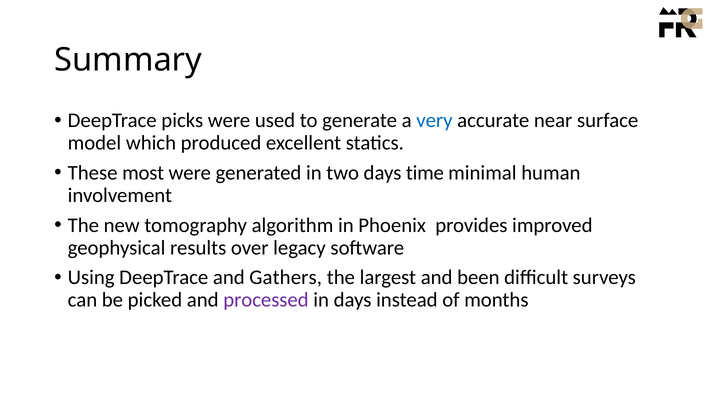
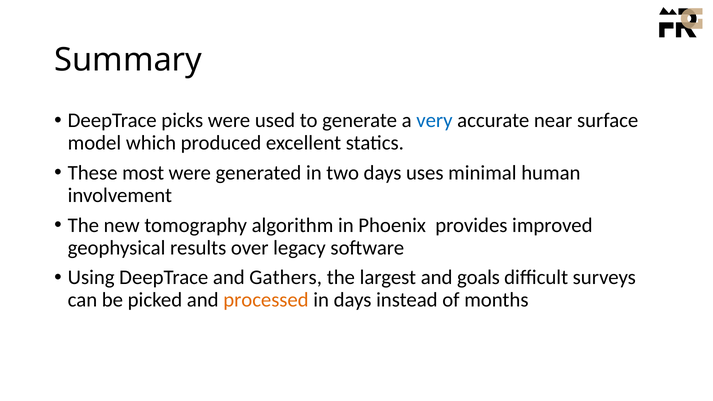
time: time -> uses
been: been -> goals
processed colour: purple -> orange
